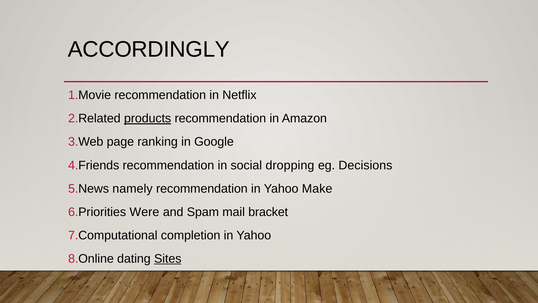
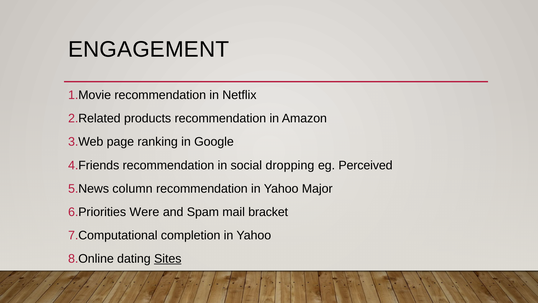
ACCORDINGLY: ACCORDINGLY -> ENGAGEMENT
products underline: present -> none
Decisions: Decisions -> Perceived
namely: namely -> column
Make: Make -> Major
